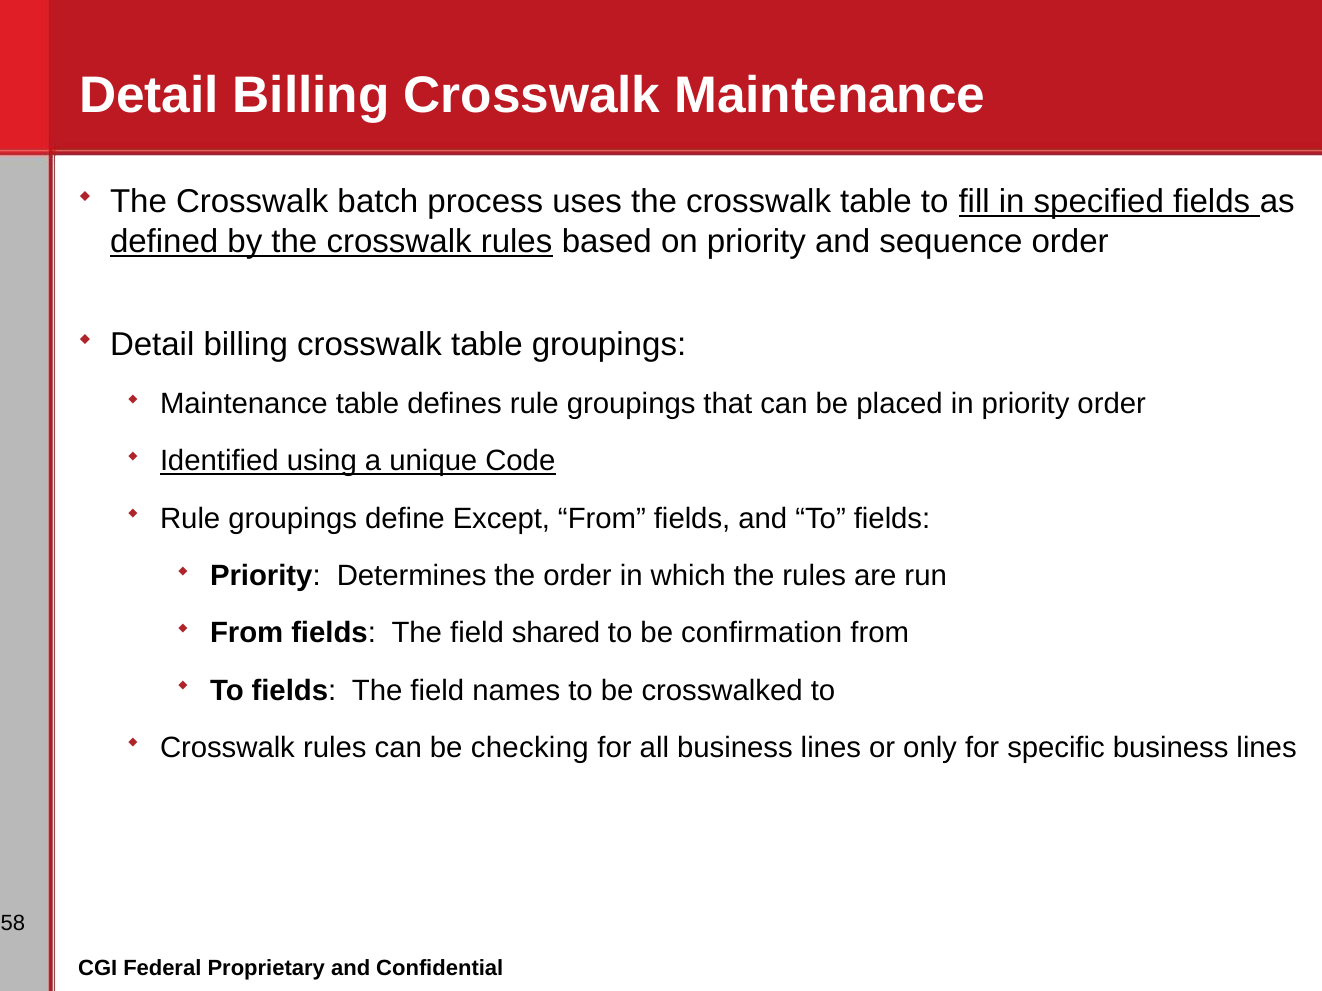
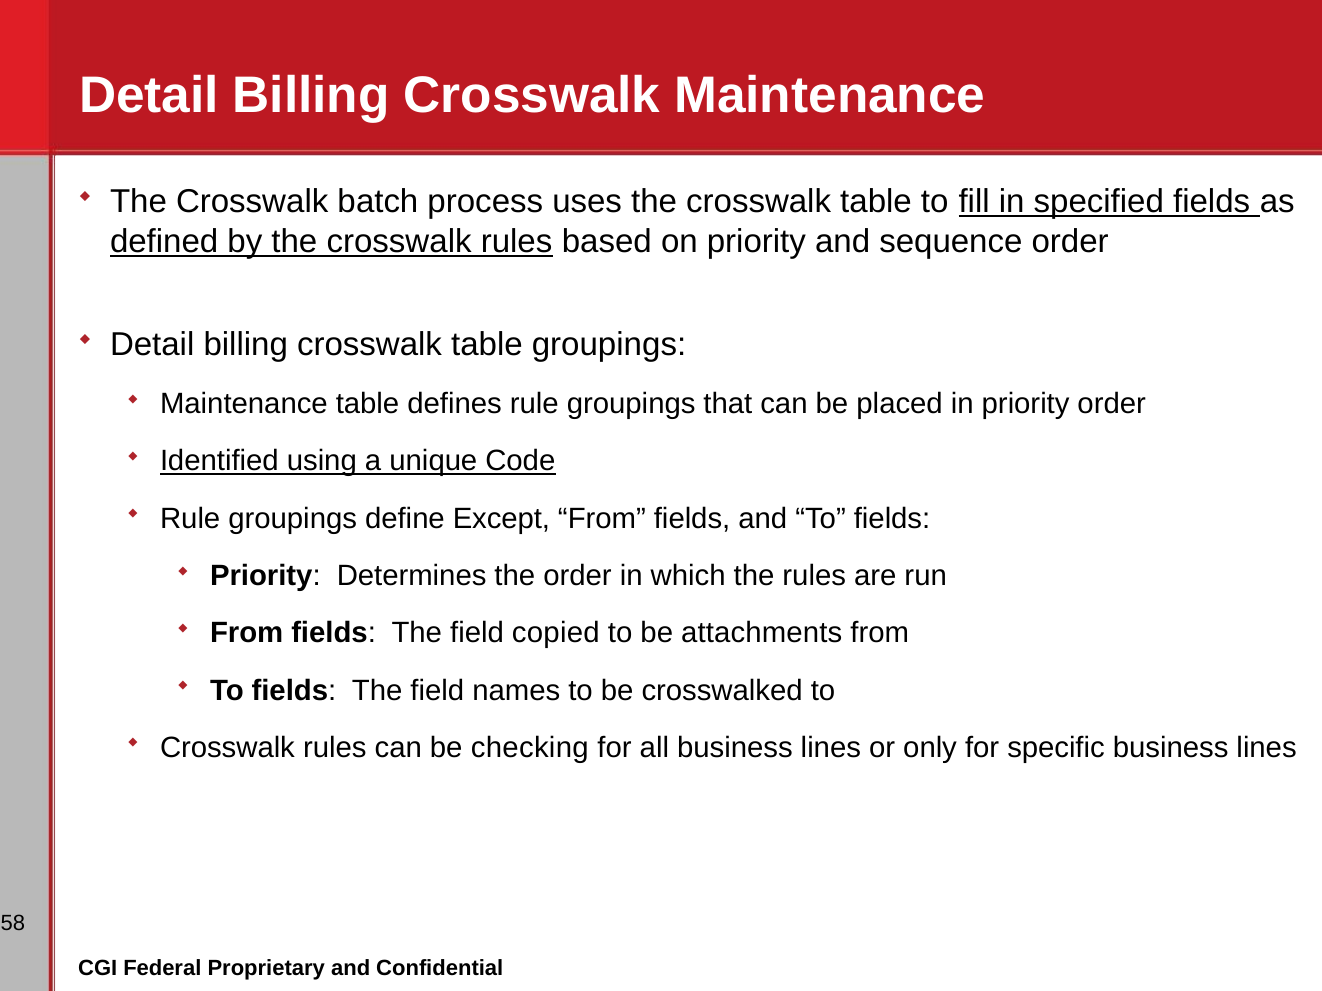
shared: shared -> copied
confirmation: confirmation -> attachments
